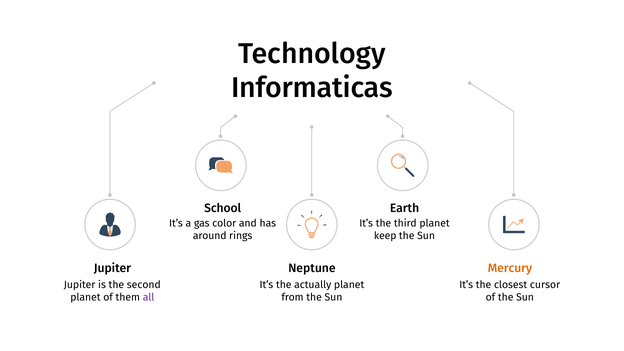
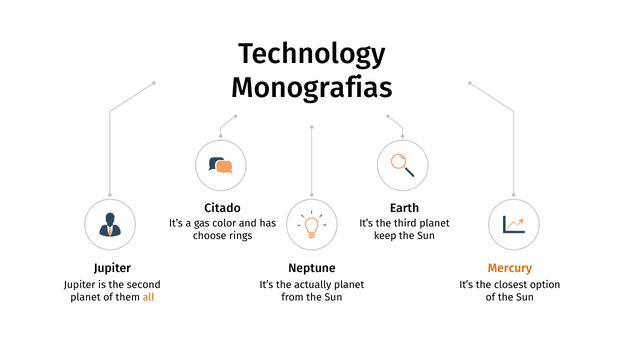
Informaticas: Informaticas -> Monografias
School: School -> Citado
around: around -> choose
cursor: cursor -> option
all colour: purple -> orange
